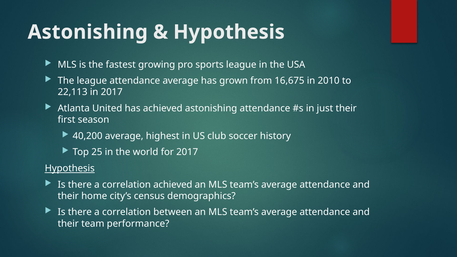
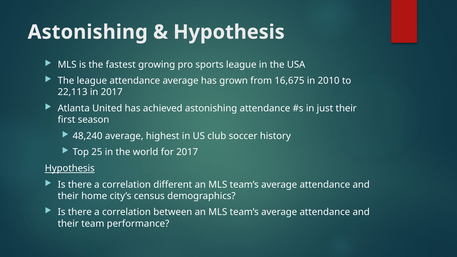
40,200: 40,200 -> 48,240
correlation achieved: achieved -> different
